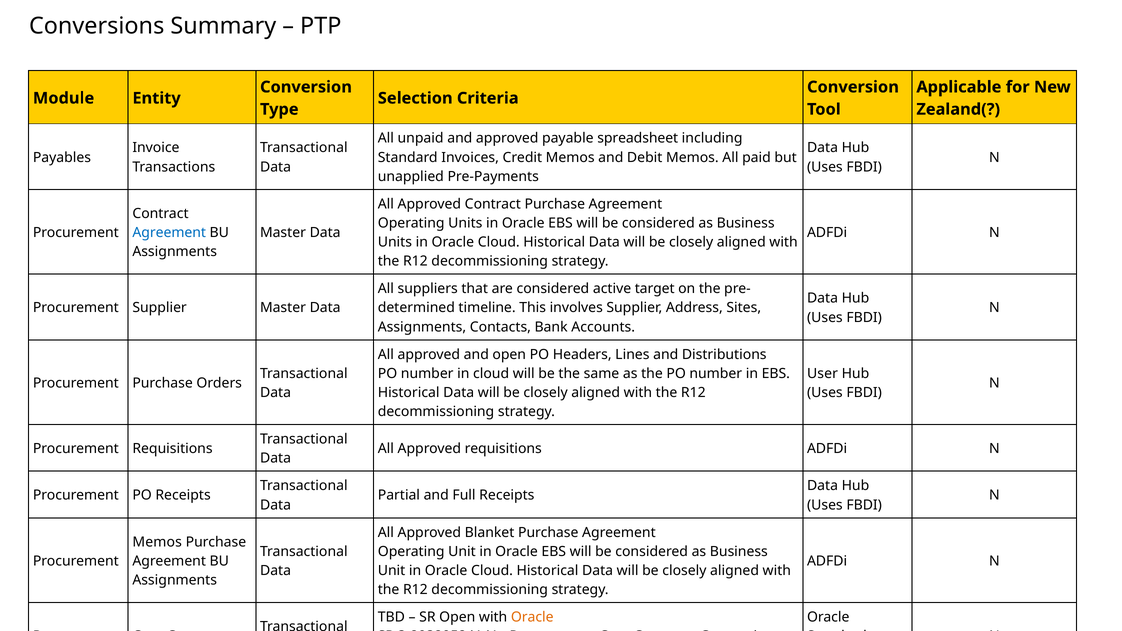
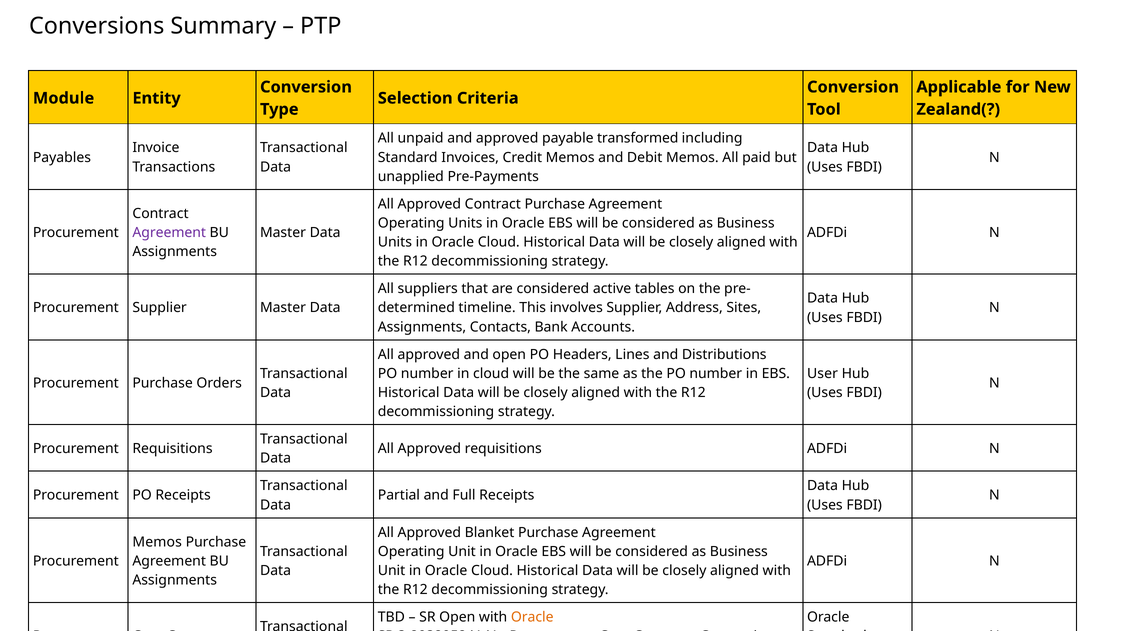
spreadsheet: spreadsheet -> transformed
Agreement at (169, 233) colour: blue -> purple
target: target -> tables
